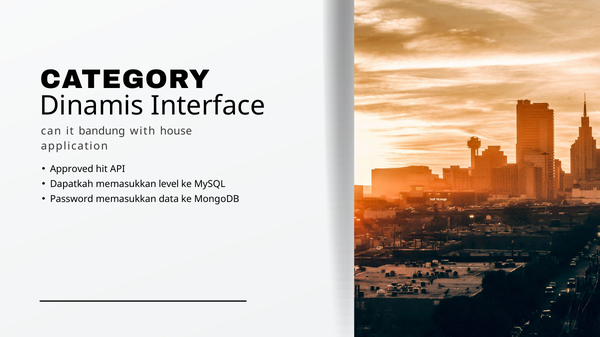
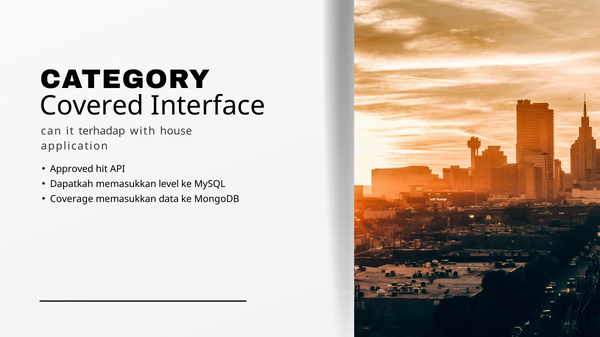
Dinamis: Dinamis -> Covered
bandung: bandung -> terhadap
Password: Password -> Coverage
